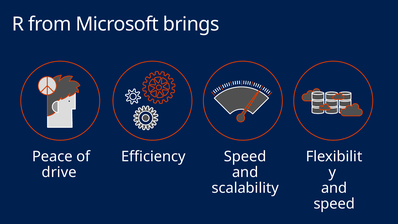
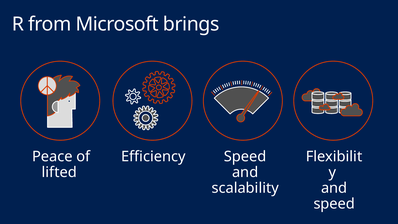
drive: drive -> lifted
